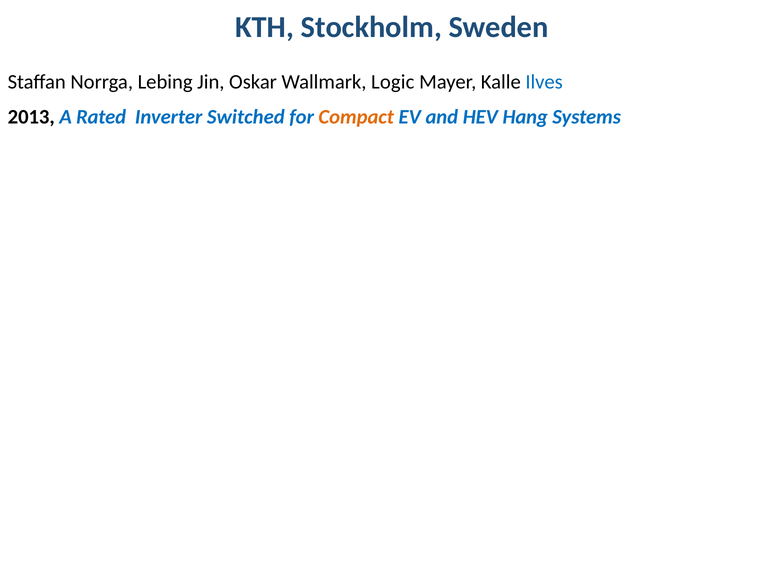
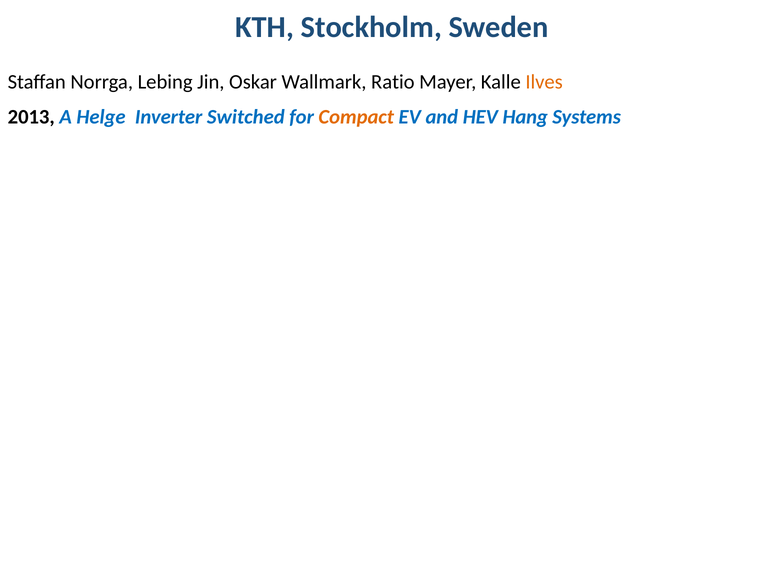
Logic: Logic -> Ratio
Ilves colour: blue -> orange
Rated: Rated -> Helge
